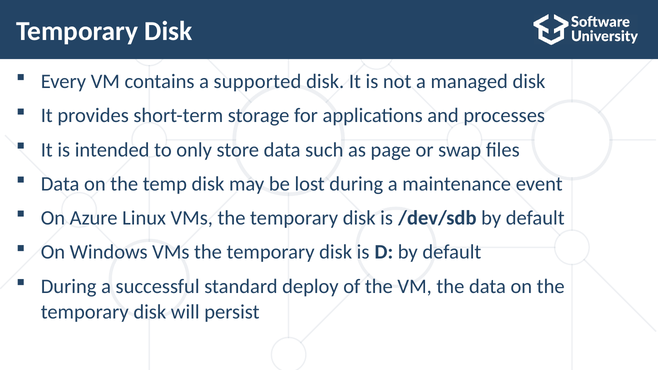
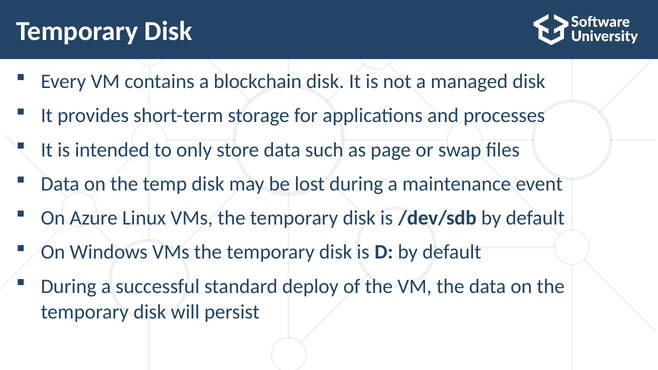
supported: supported -> blockchain
